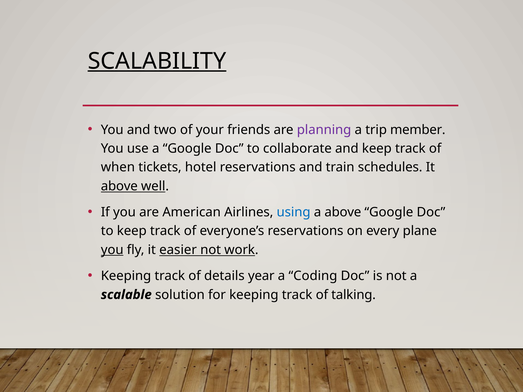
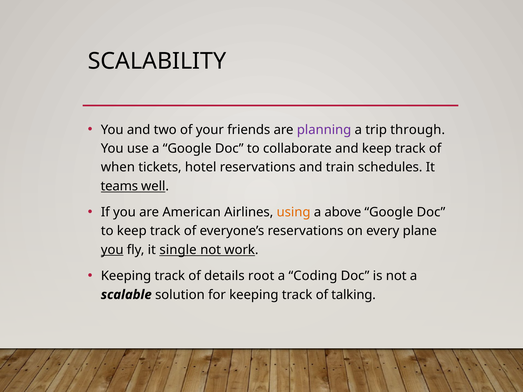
SCALABILITY underline: present -> none
member: member -> through
above at (119, 186): above -> teams
using colour: blue -> orange
easier: easier -> single
year: year -> root
